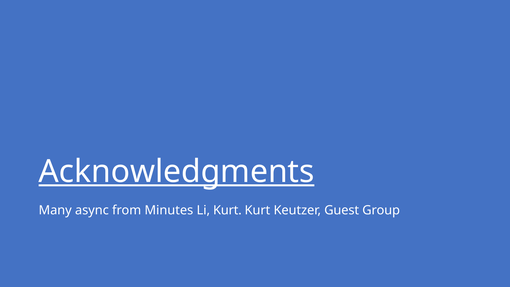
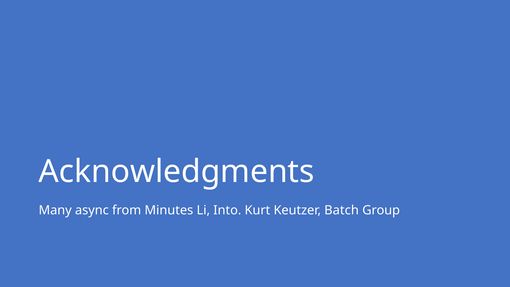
Acknowledgments underline: present -> none
Li Kurt: Kurt -> Into
Guest: Guest -> Batch
